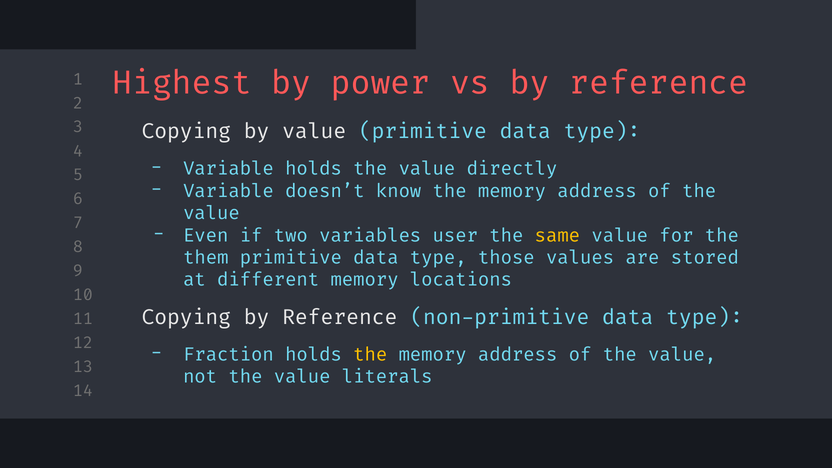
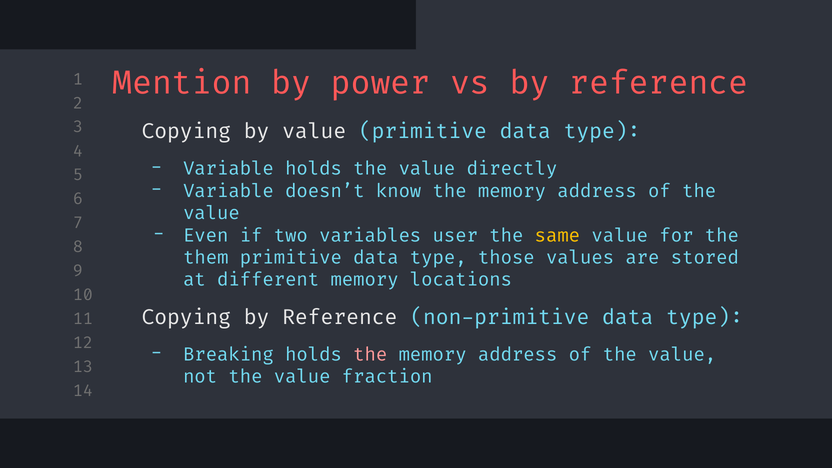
Highest: Highest -> Mention
Fraction: Fraction -> Breaking
the at (370, 355) colour: yellow -> pink
literals: literals -> fraction
